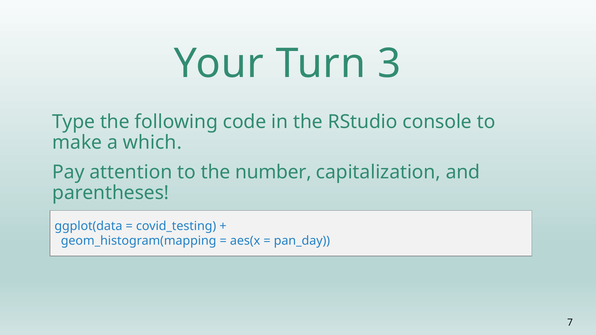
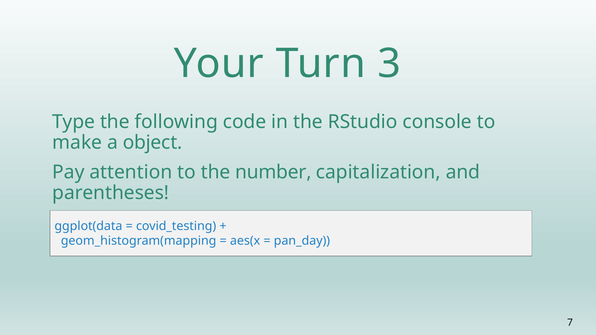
which: which -> object
